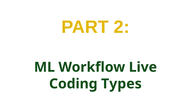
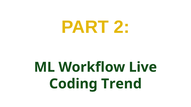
Types: Types -> Trend
